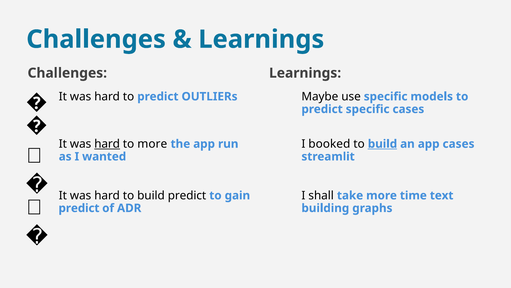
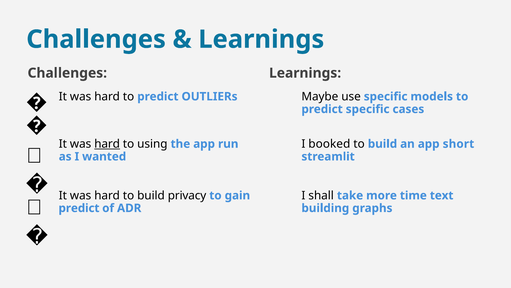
to more: more -> using
build at (382, 144) underline: present -> none
app cases: cases -> short
build predict: predict -> privacy
